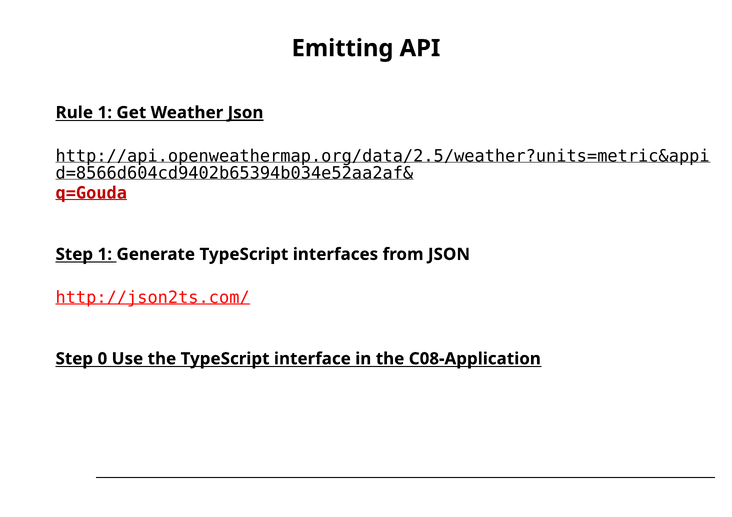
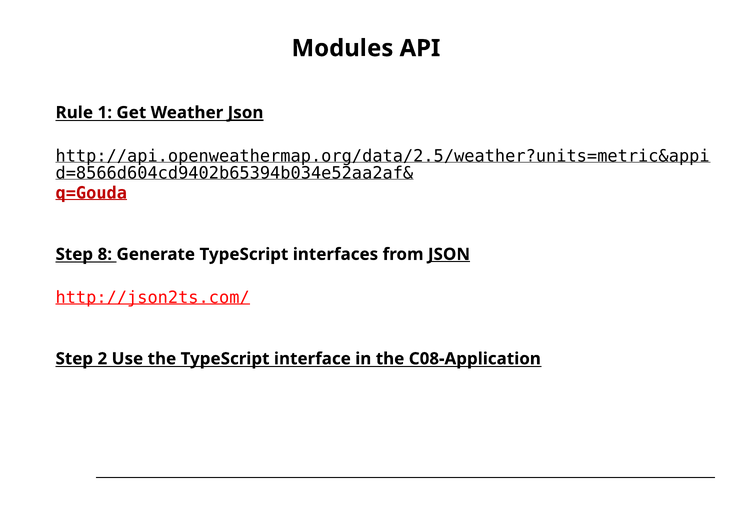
Emitting: Emitting -> Modules
Step 1: 1 -> 8
JSON at (449, 255) underline: none -> present
0: 0 -> 2
